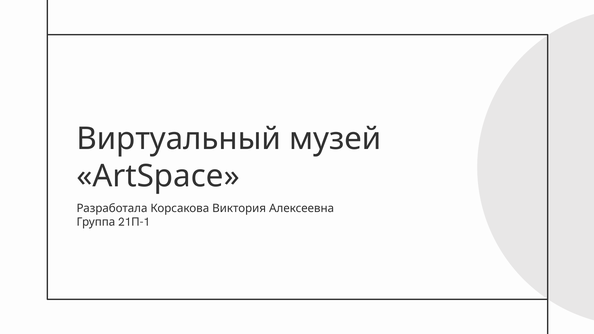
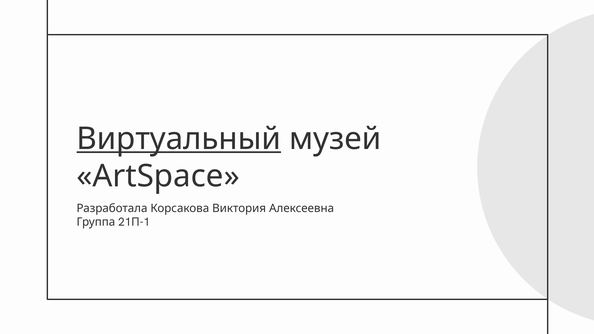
Виртуальный underline: none -> present
